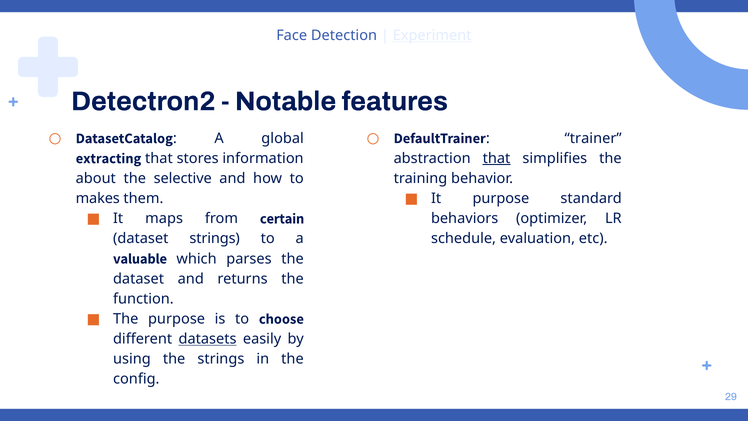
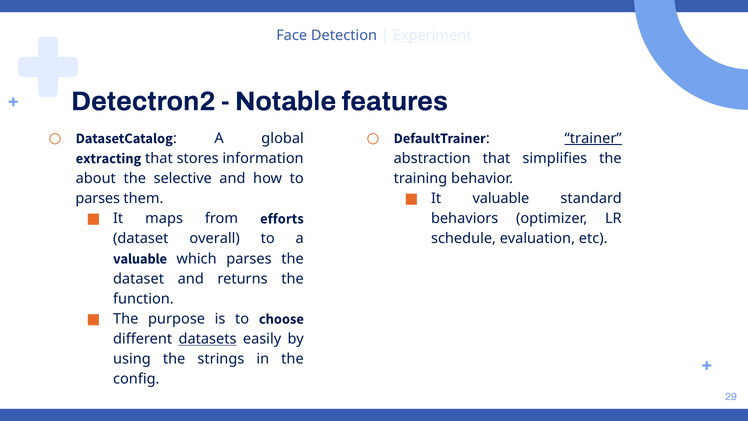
trainer underline: none -> present
that at (497, 158) underline: present -> none
It purpose: purpose -> valuable
makes at (98, 198): makes -> parses
certain: certain -> efforts
dataset strings: strings -> overall
